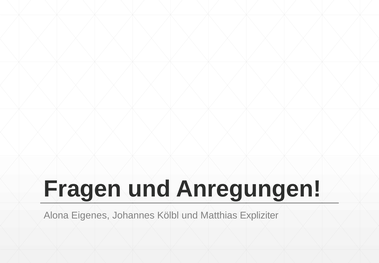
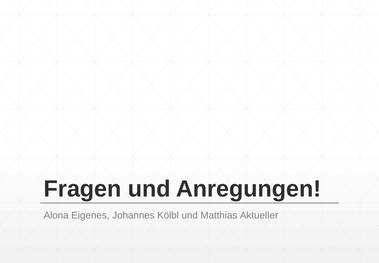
Expliziter: Expliziter -> Aktueller
